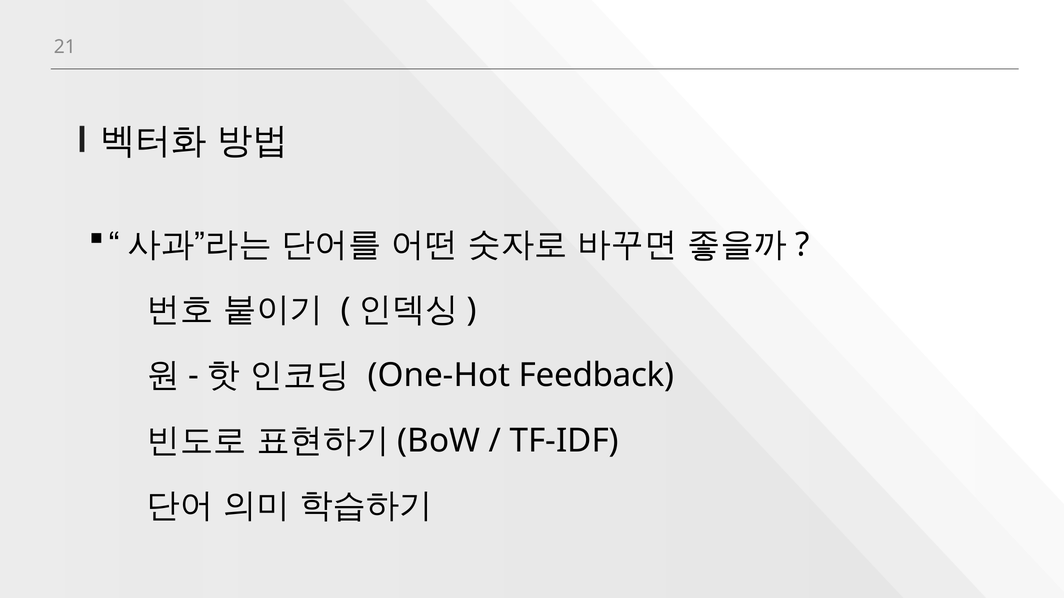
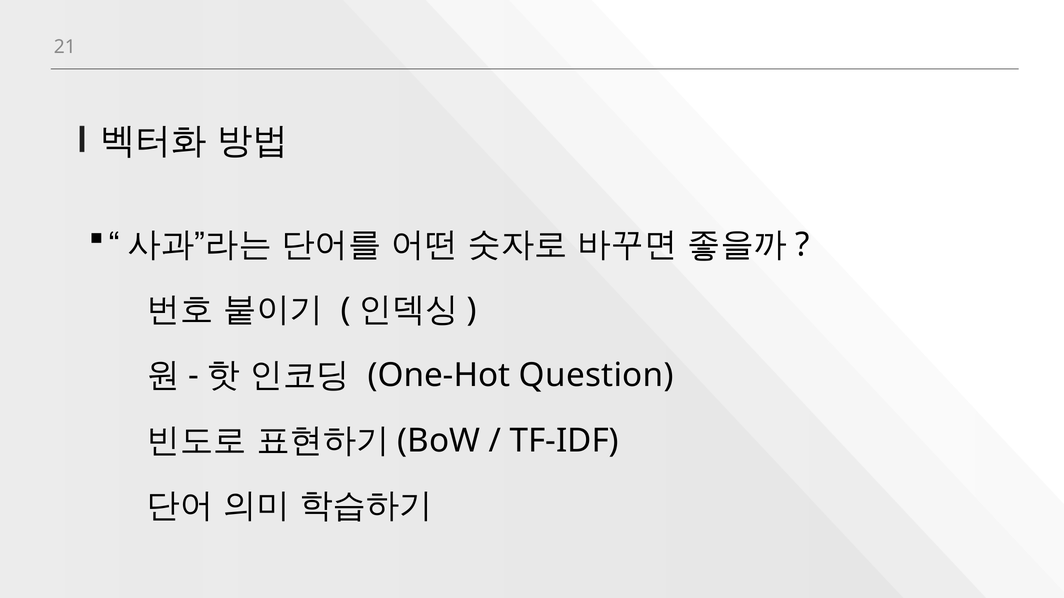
Feedback: Feedback -> Question
